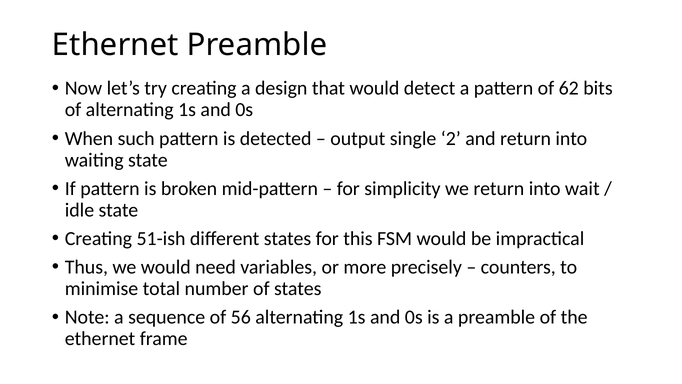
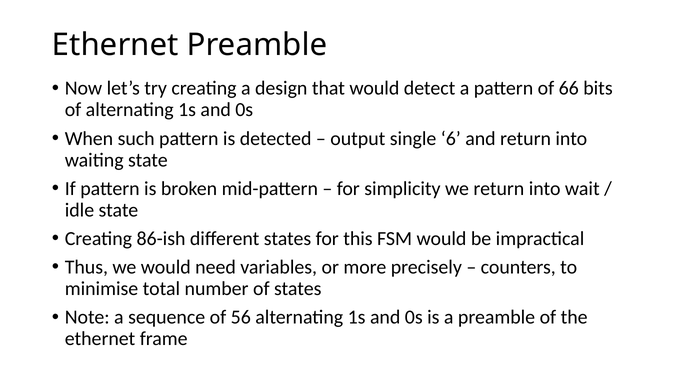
62: 62 -> 66
2: 2 -> 6
51-ish: 51-ish -> 86-ish
